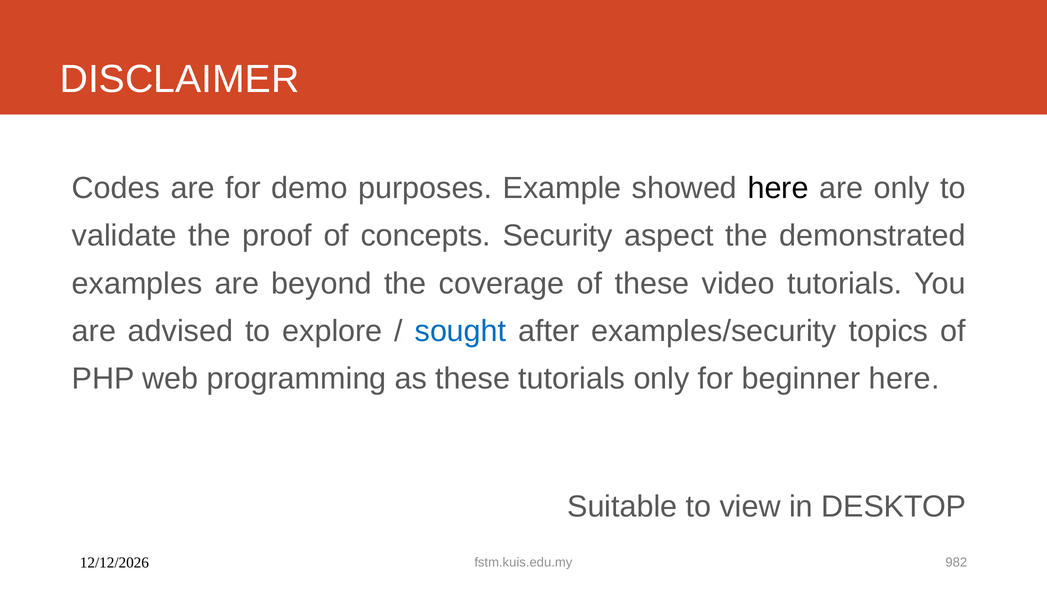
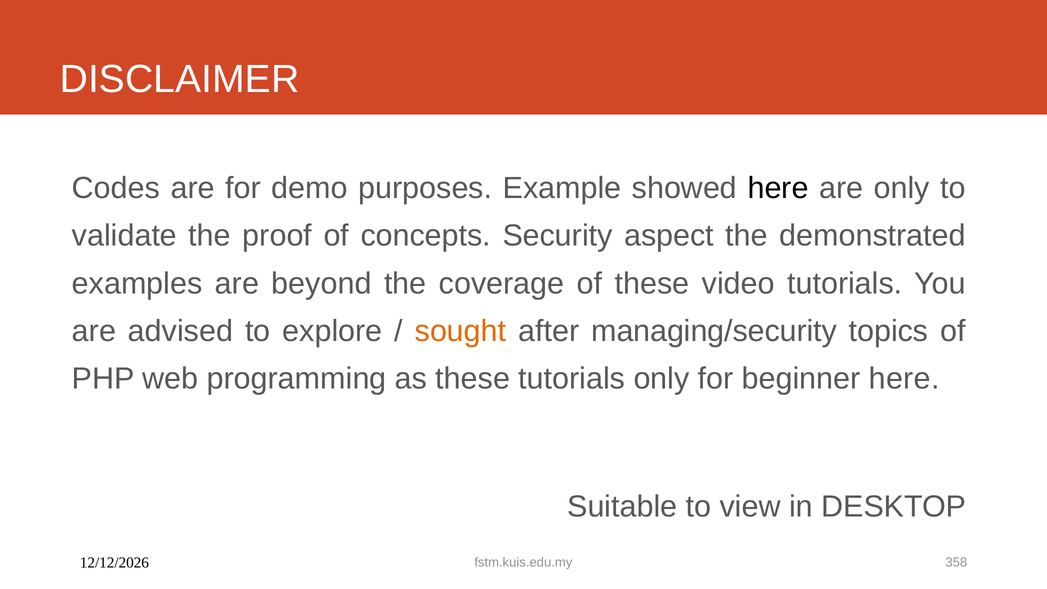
sought colour: blue -> orange
examples/security: examples/security -> managing/security
982: 982 -> 358
